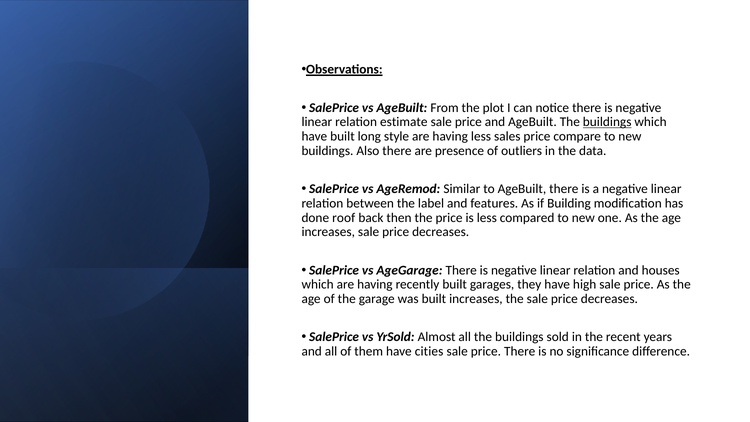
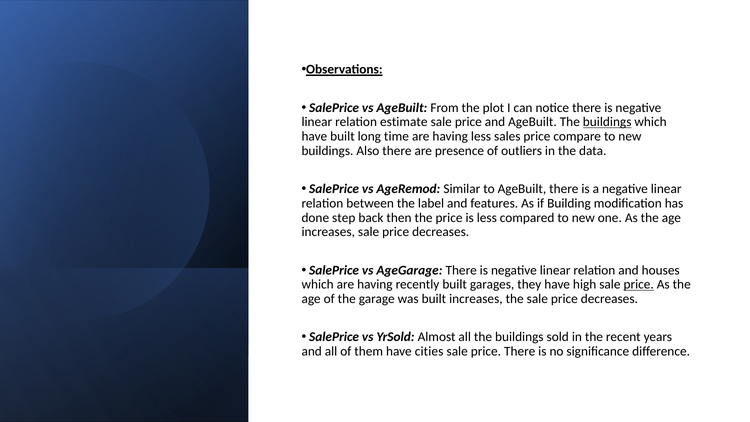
style: style -> time
roof: roof -> step
price at (639, 284) underline: none -> present
